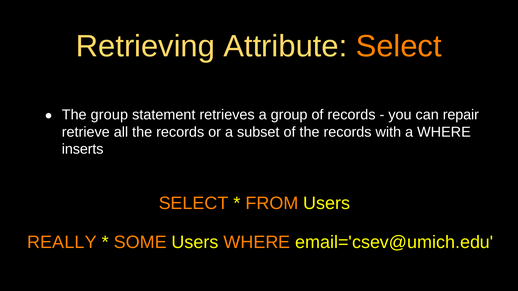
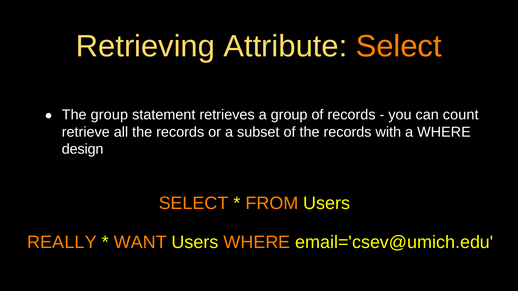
repair: repair -> count
inserts: inserts -> design
SOME: SOME -> WANT
